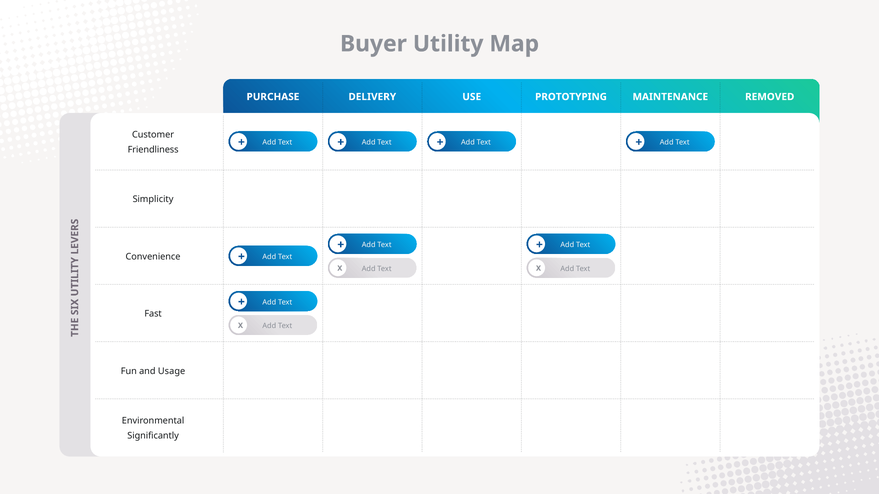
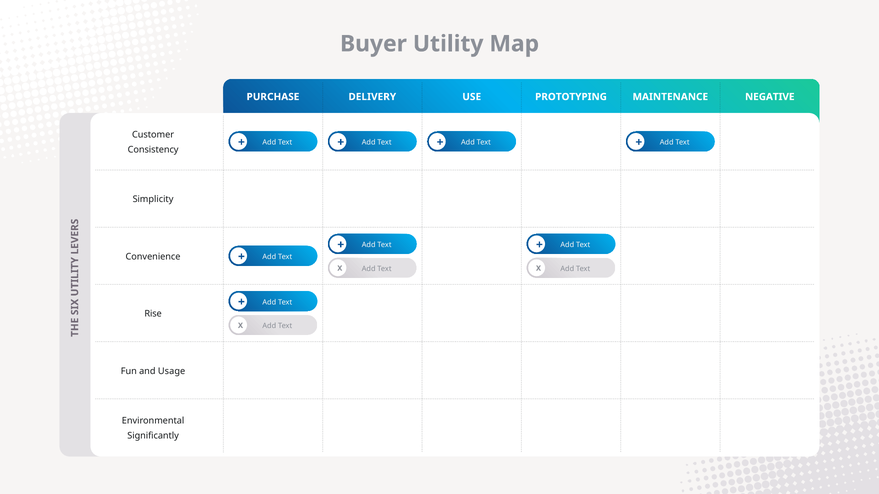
REMOVED: REMOVED -> NEGATIVE
Friendliness: Friendliness -> Consistency
Fast: Fast -> Rise
